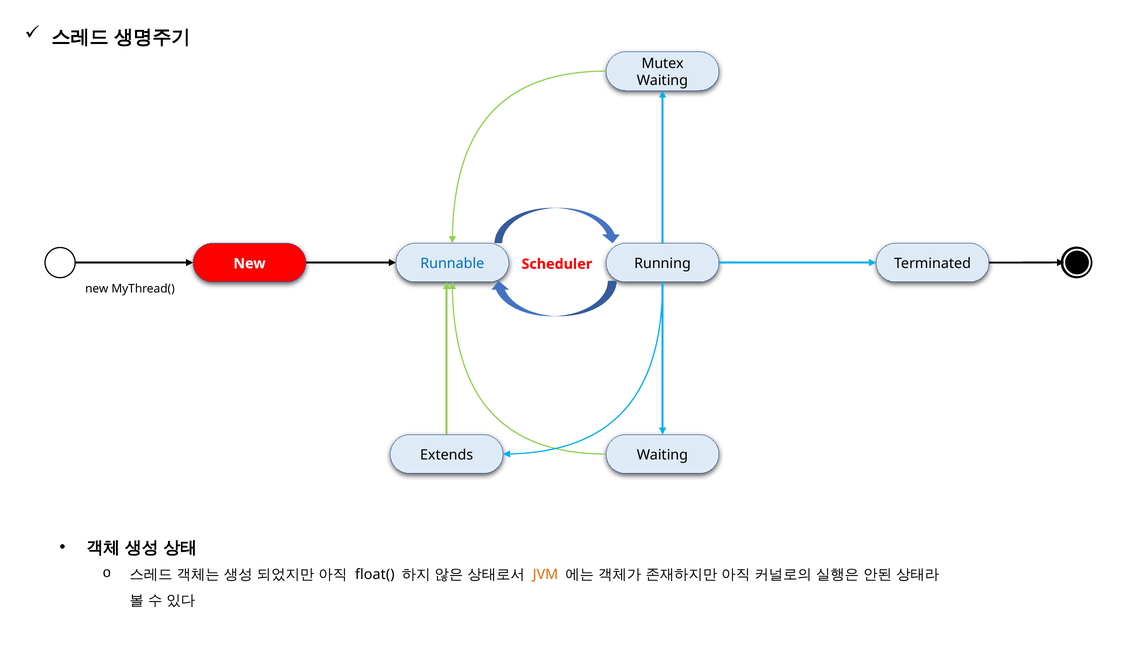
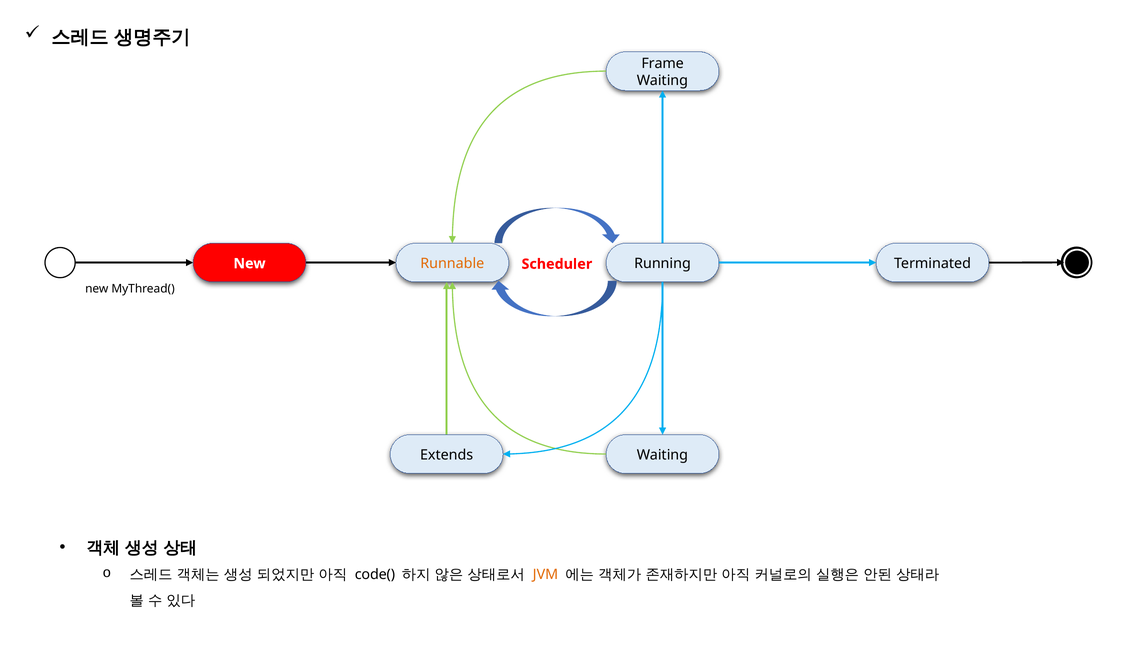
Mutex: Mutex -> Frame
Runnable colour: blue -> orange
float(: float( -> code(
